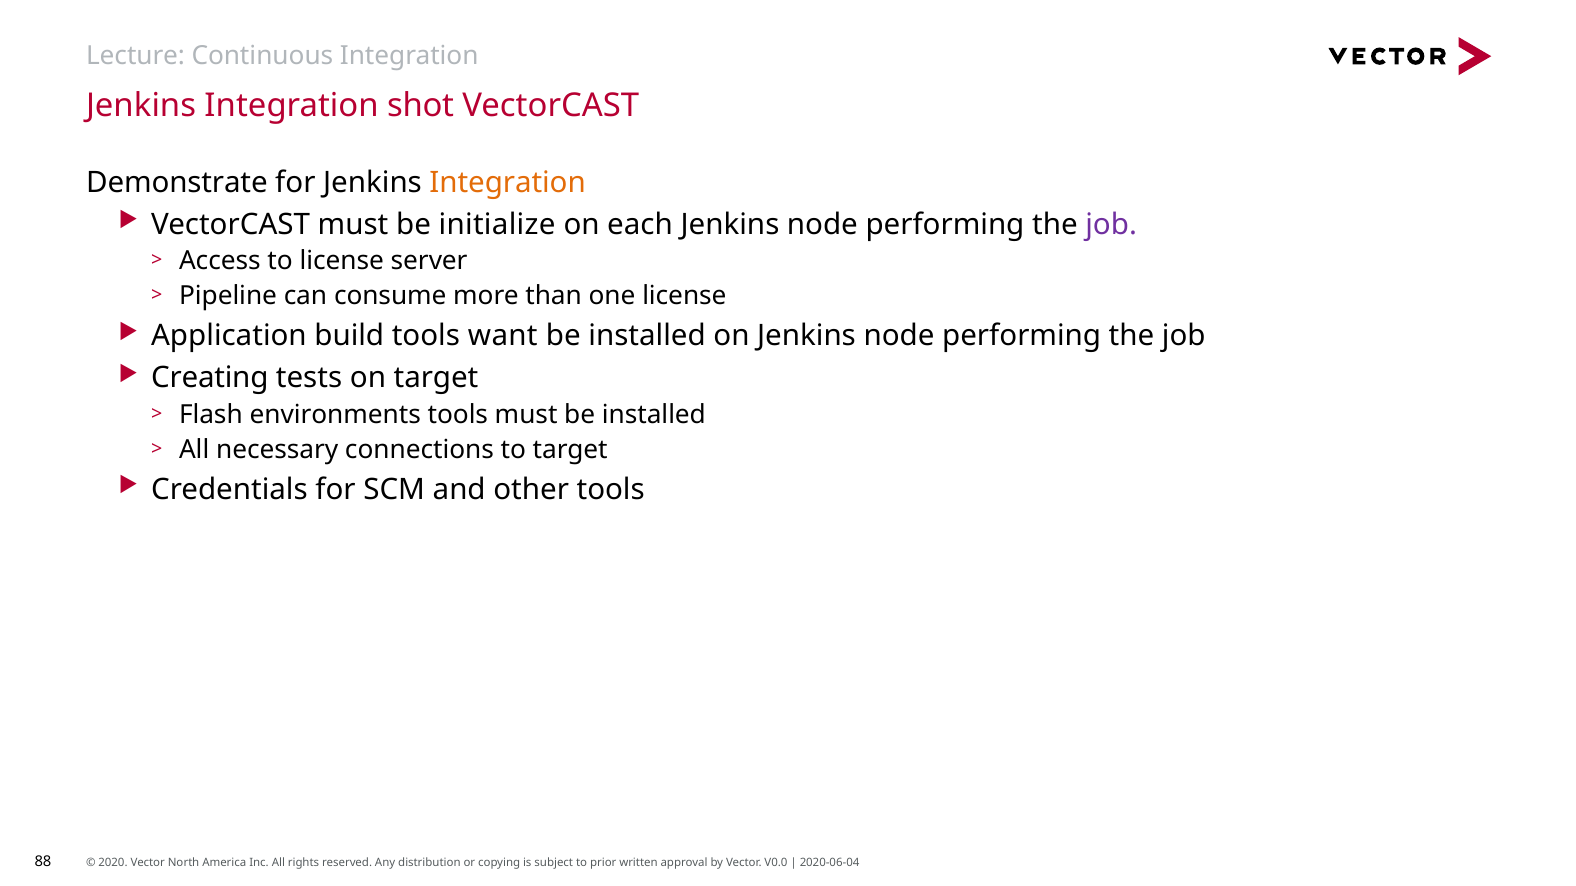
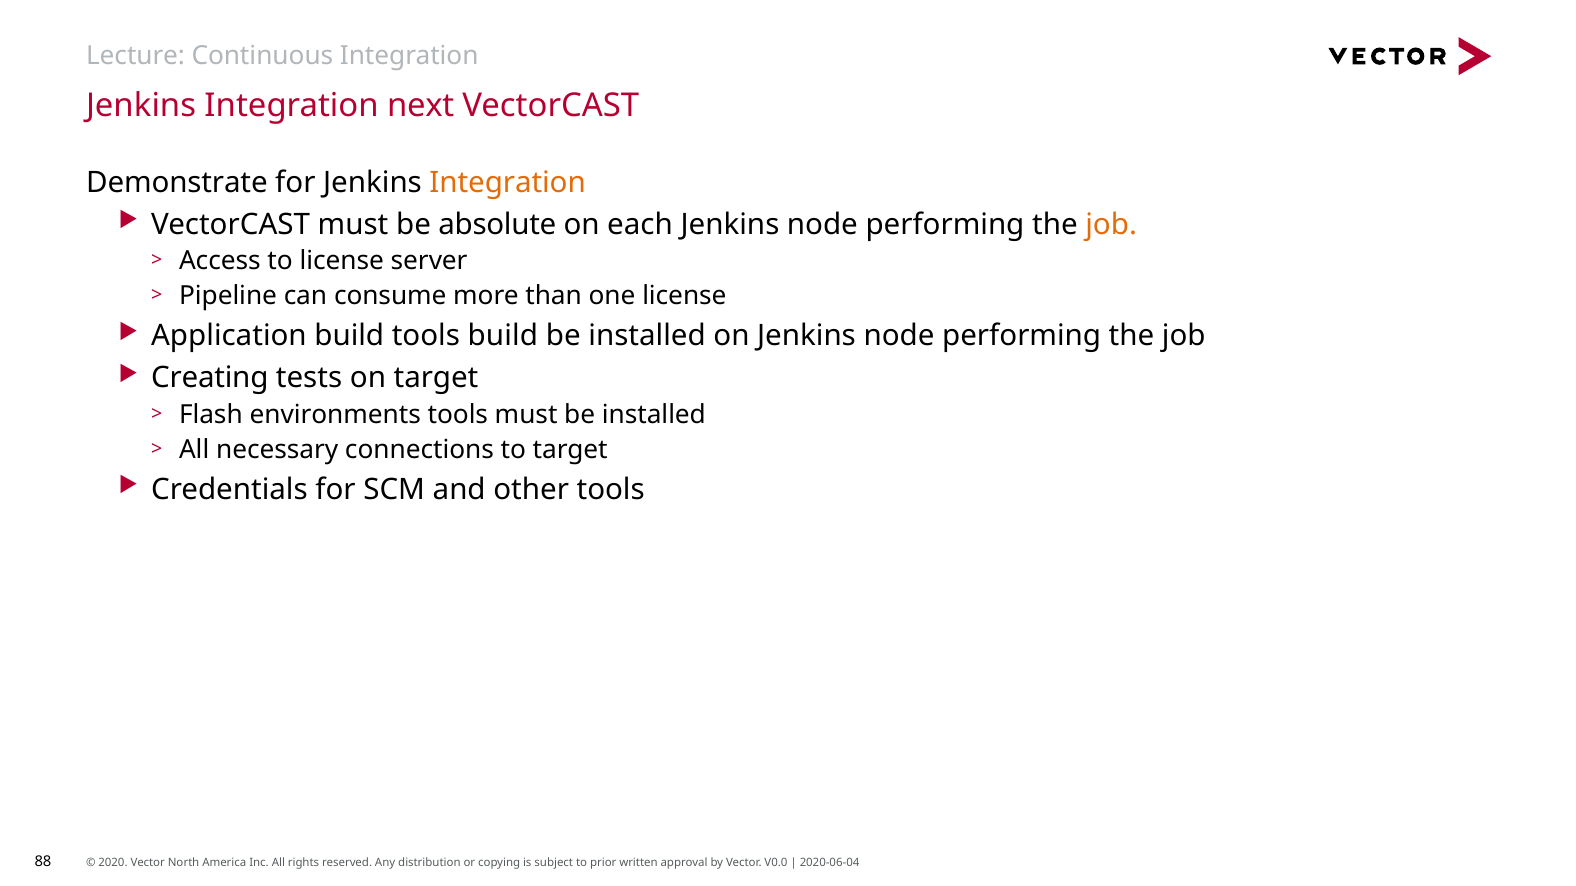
shot: shot -> next
initialize: initialize -> absolute
job at (1111, 225) colour: purple -> orange
tools want: want -> build
